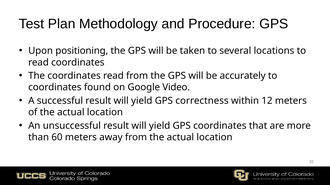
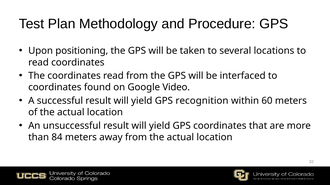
accurately: accurately -> interfaced
correctness: correctness -> recognition
12: 12 -> 60
60: 60 -> 84
